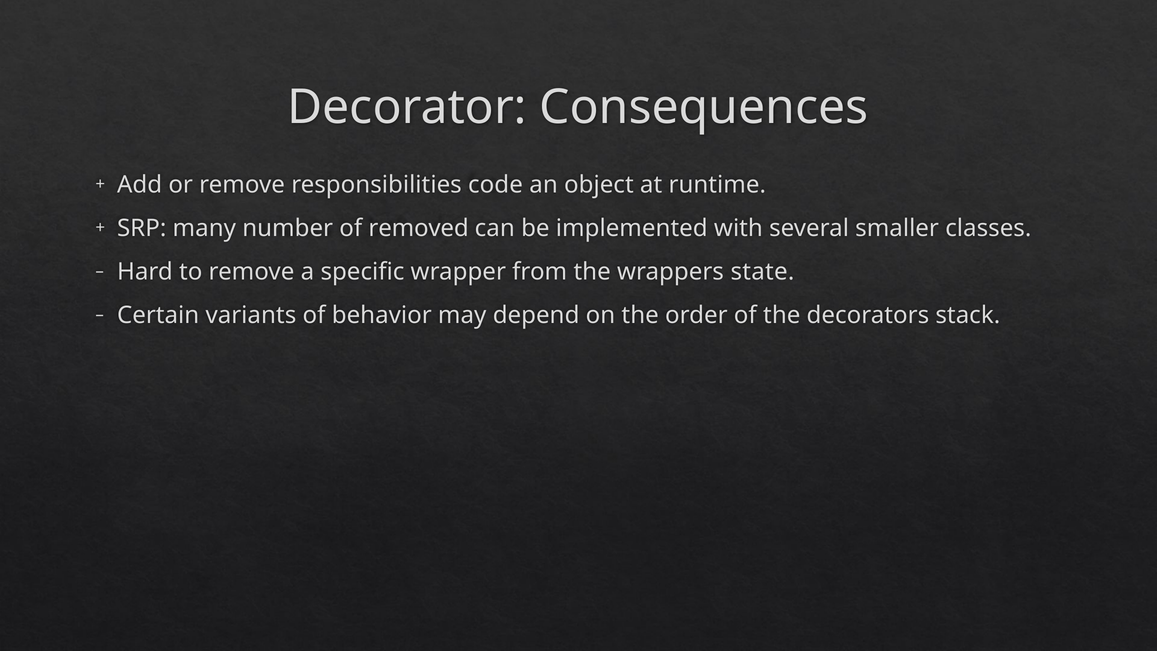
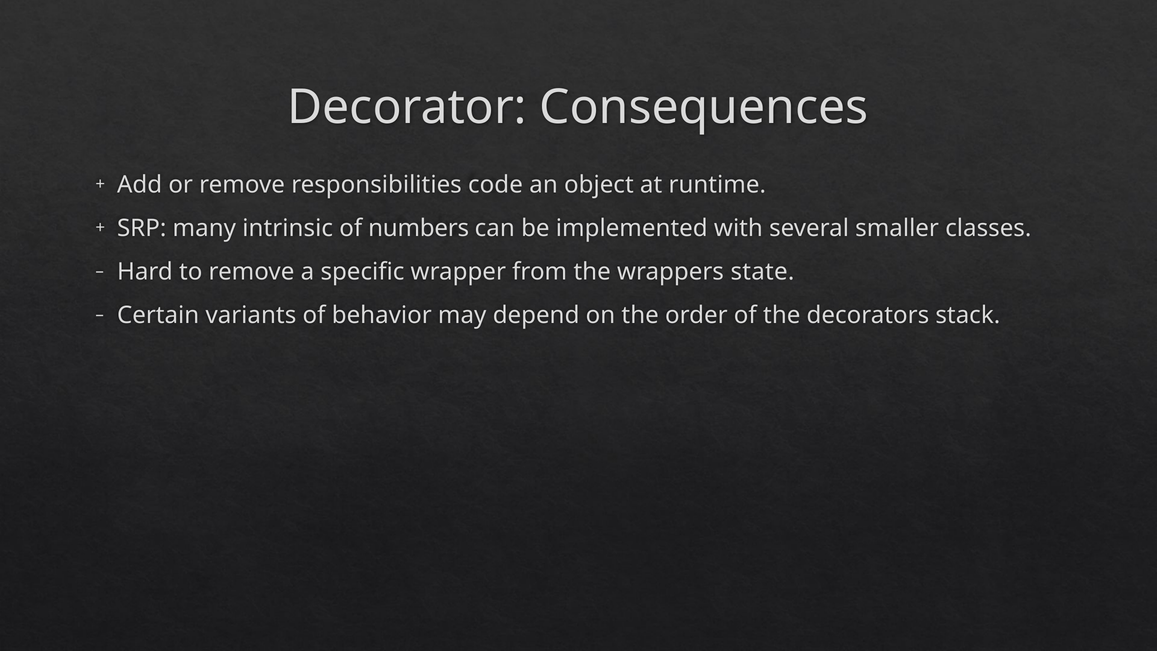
number: number -> intrinsic
removed: removed -> numbers
